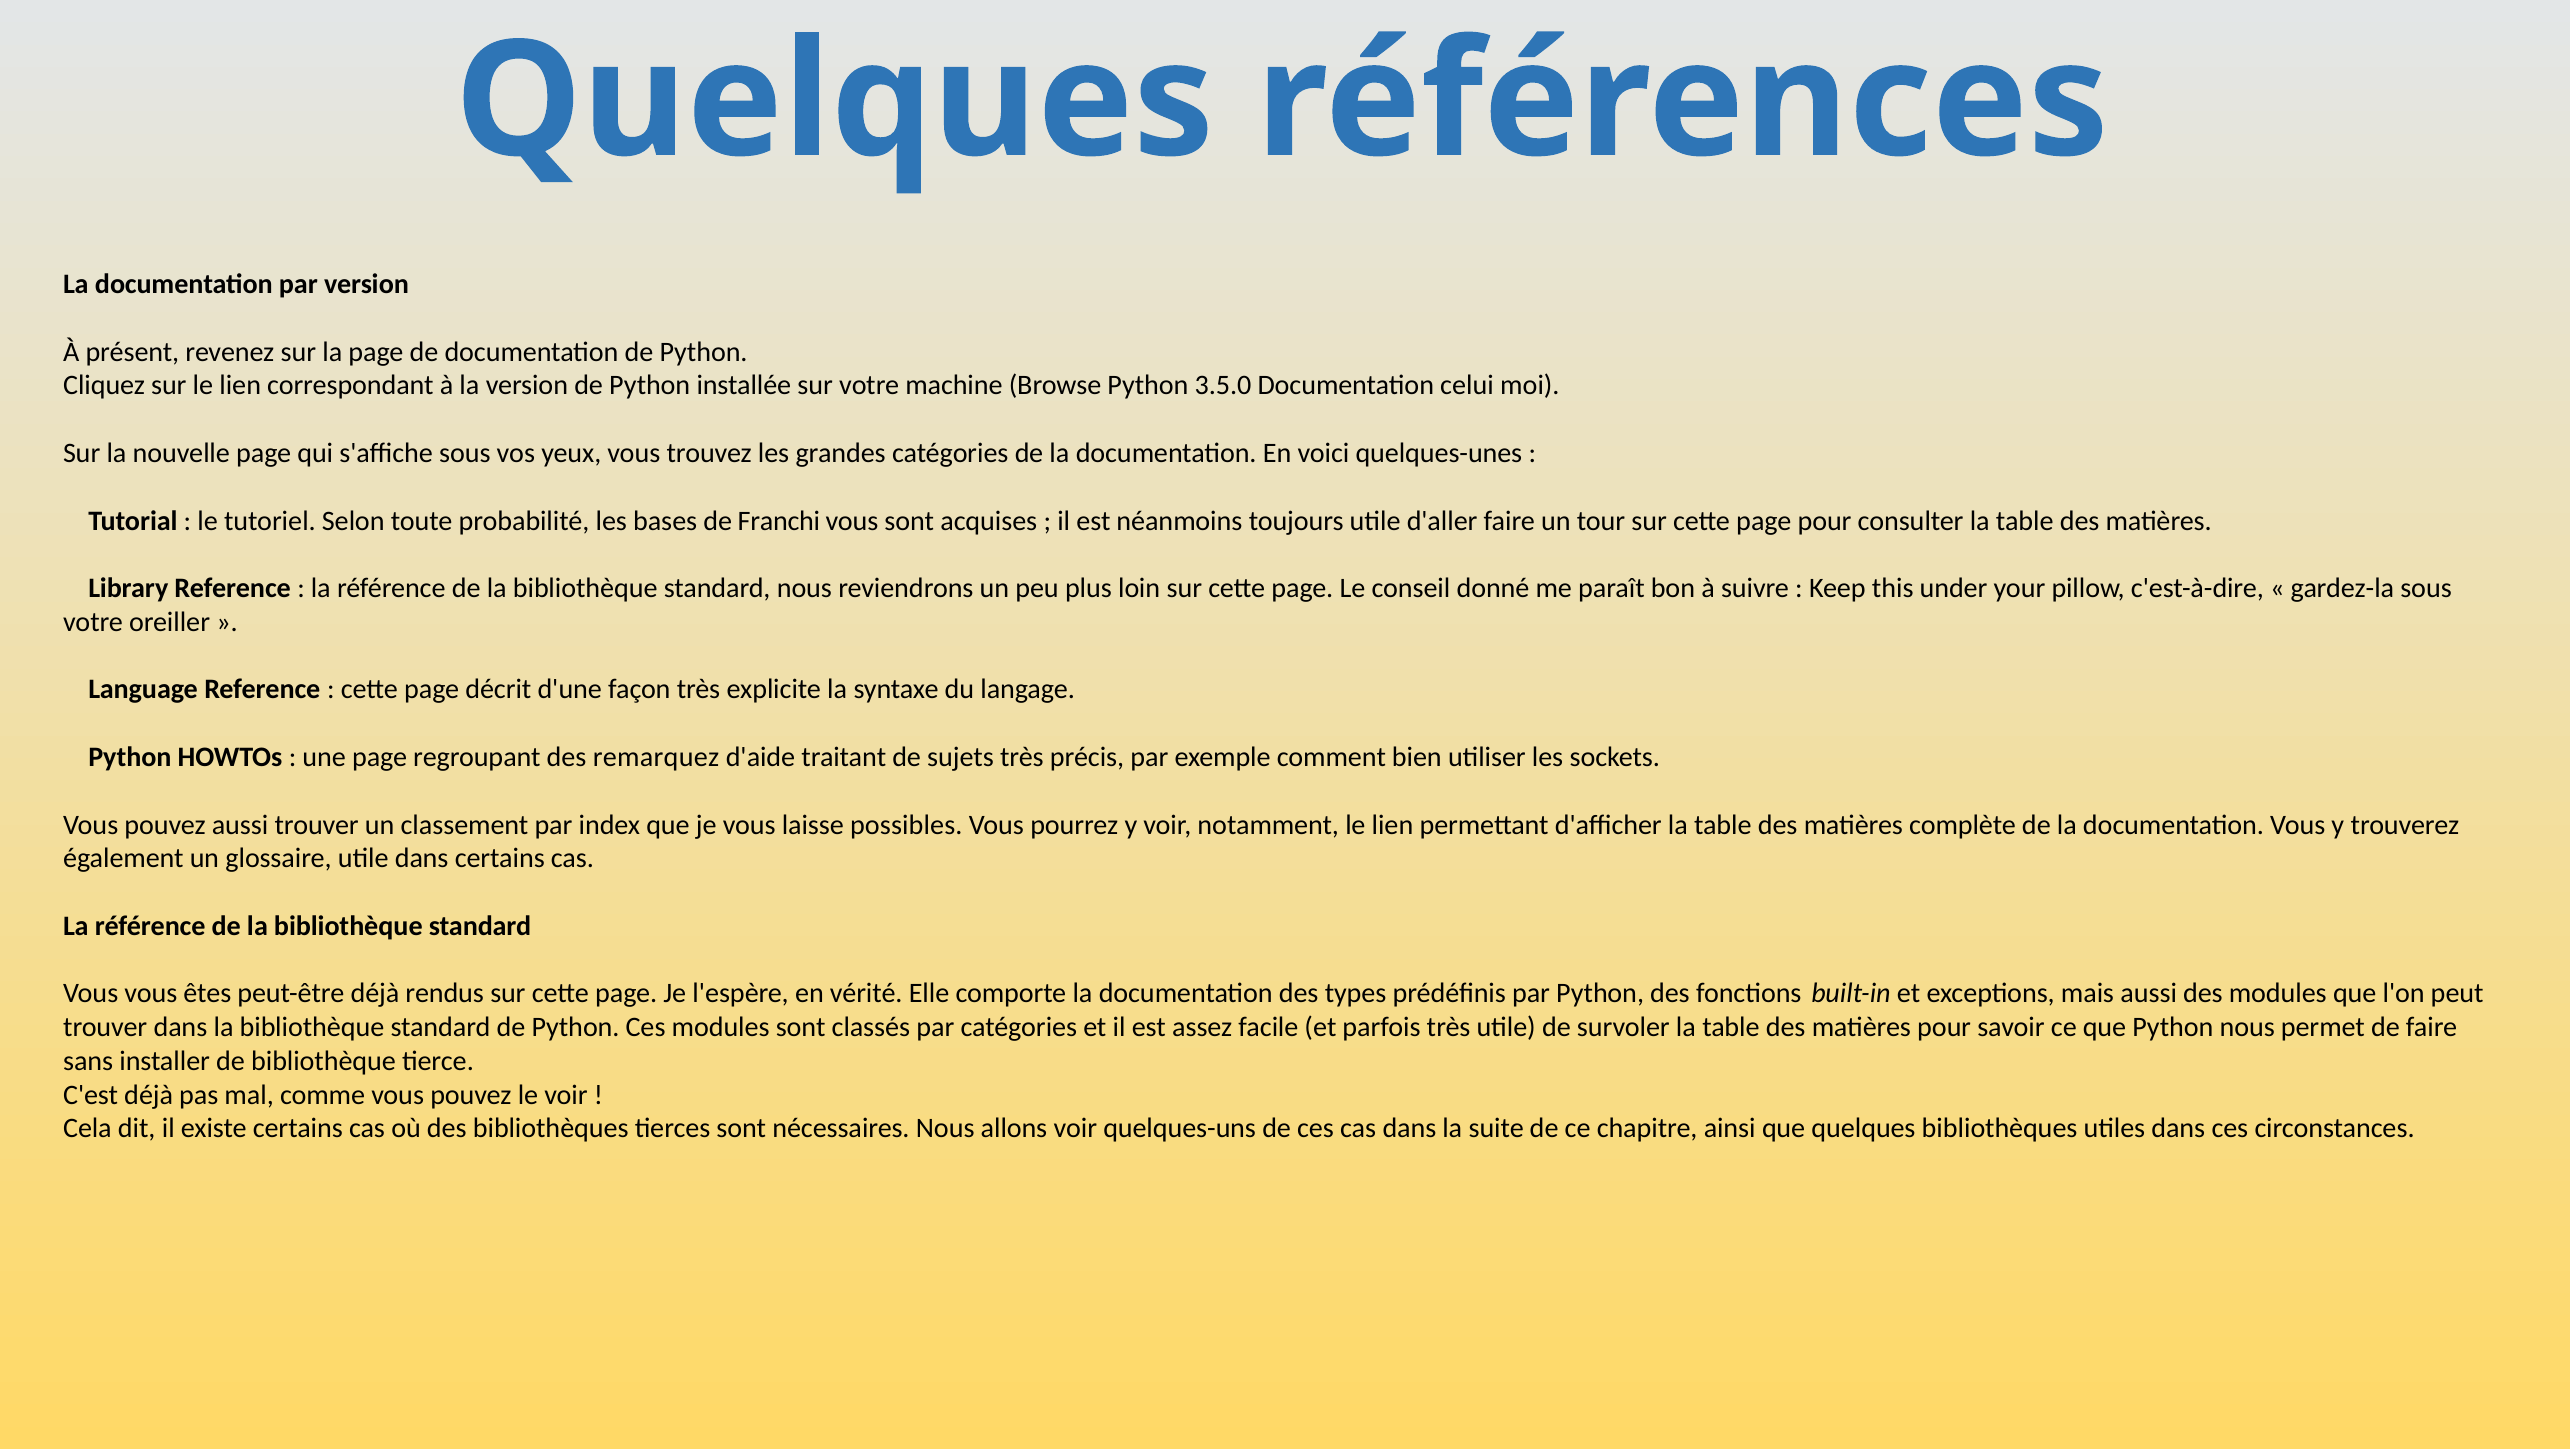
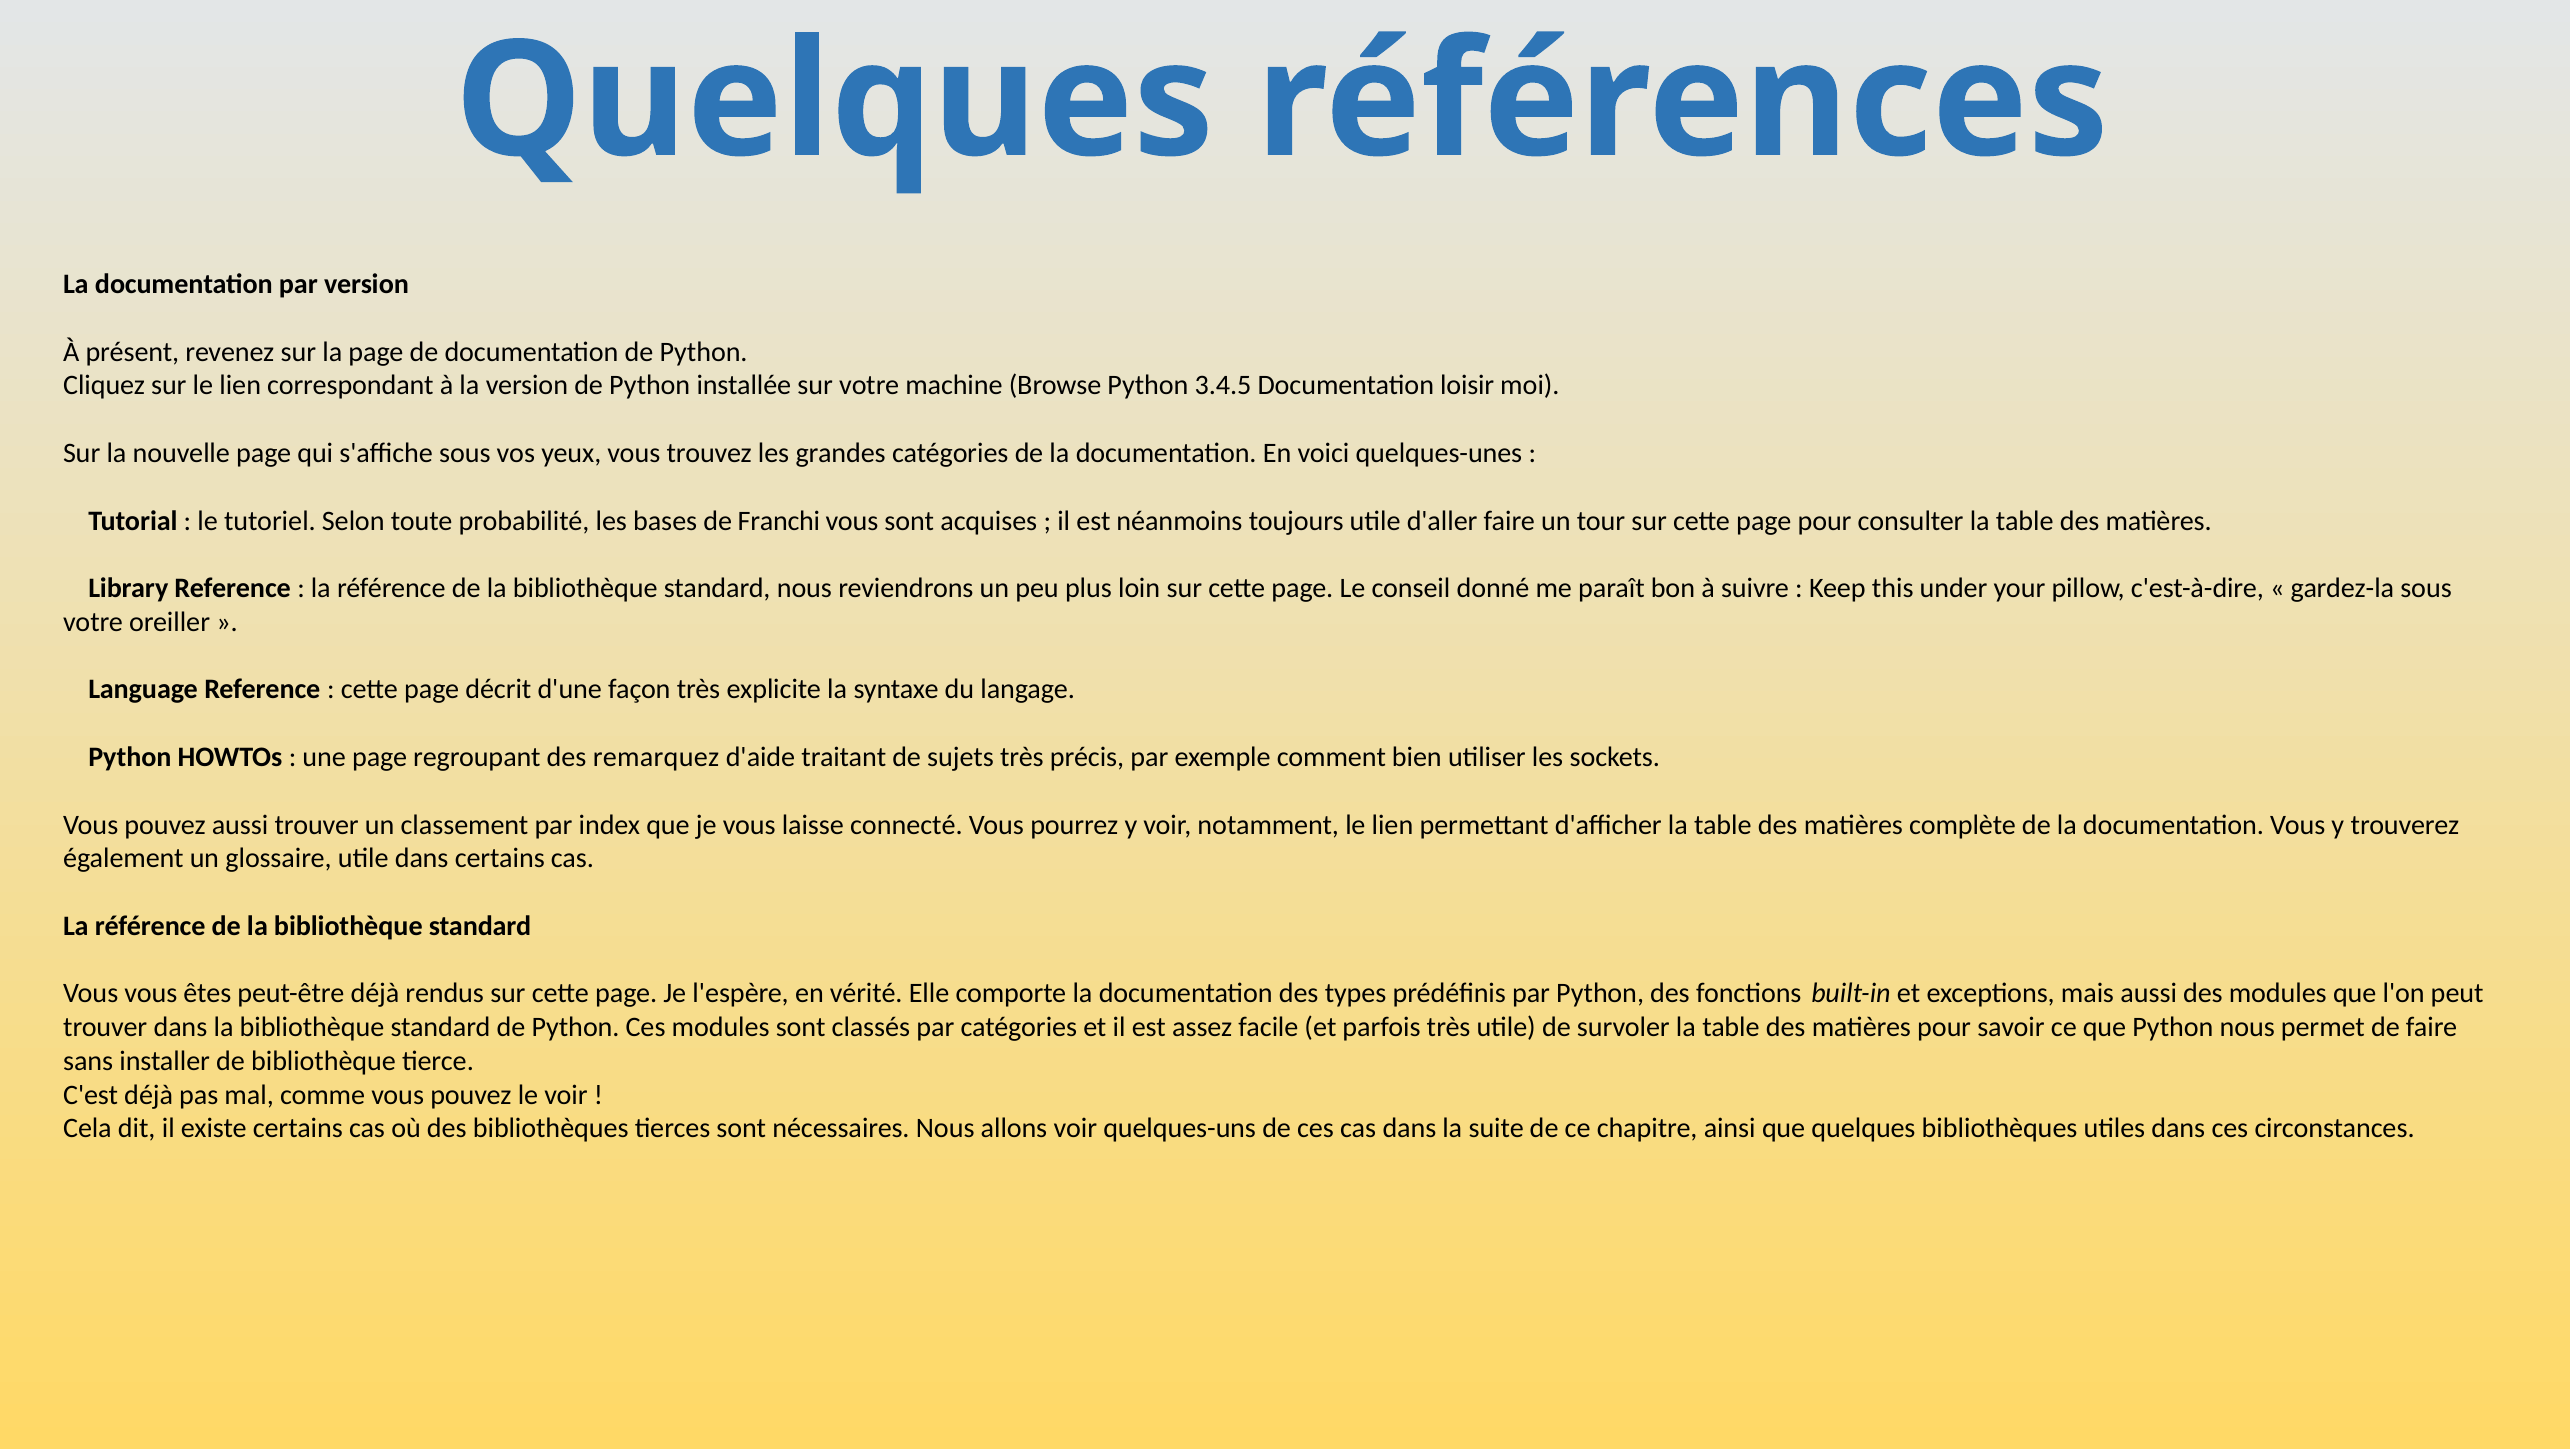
3.5.0: 3.5.0 -> 3.4.5
celui: celui -> loisir
possibles: possibles -> connecté
